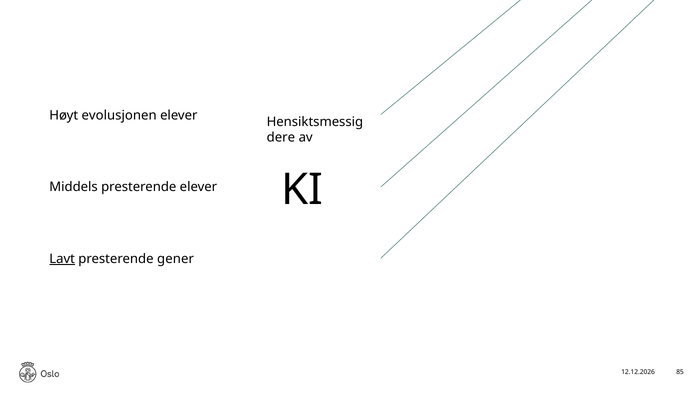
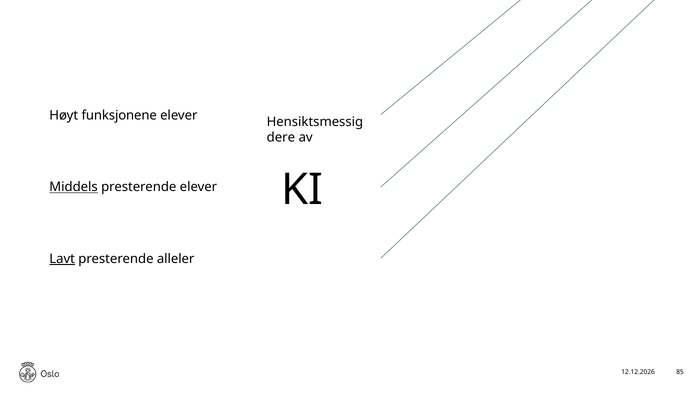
evolusjonen: evolusjonen -> funksjonene
Middels underline: none -> present
gener: gener -> alleler
